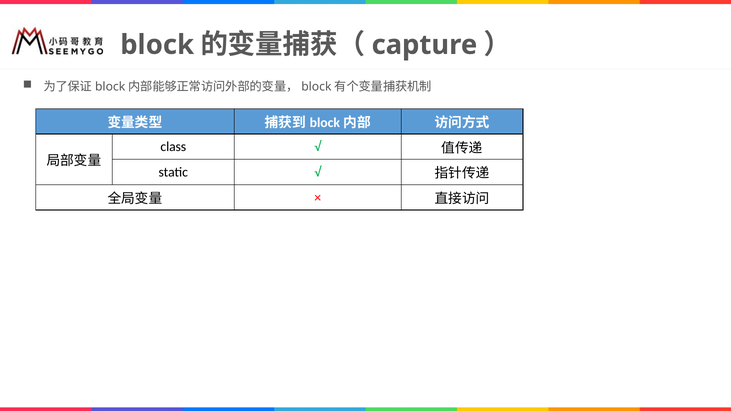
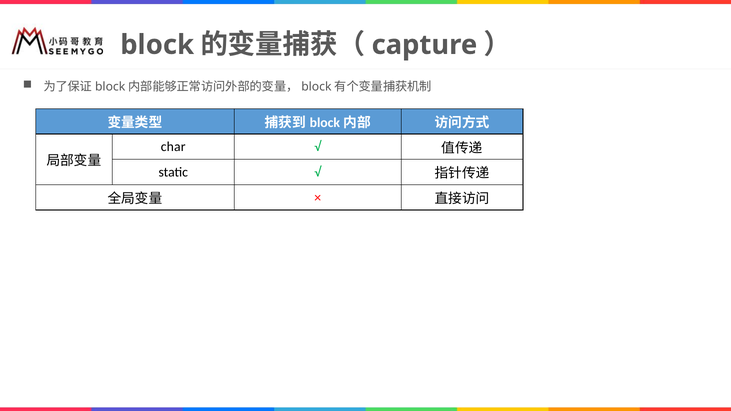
class: class -> char
